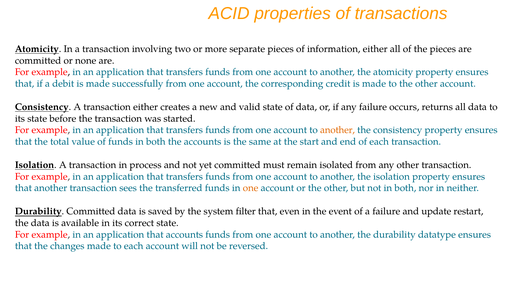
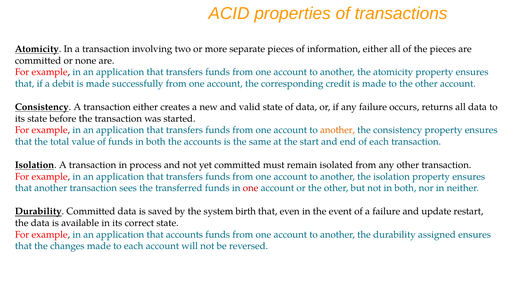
one at (251, 188) colour: orange -> red
filter: filter -> birth
datatype: datatype -> assigned
